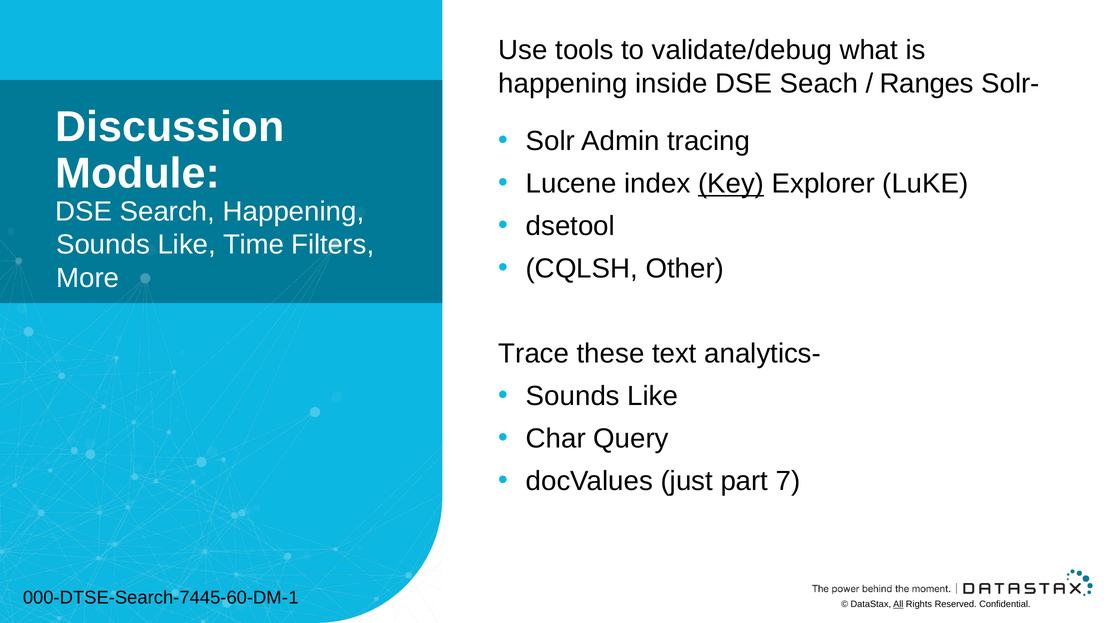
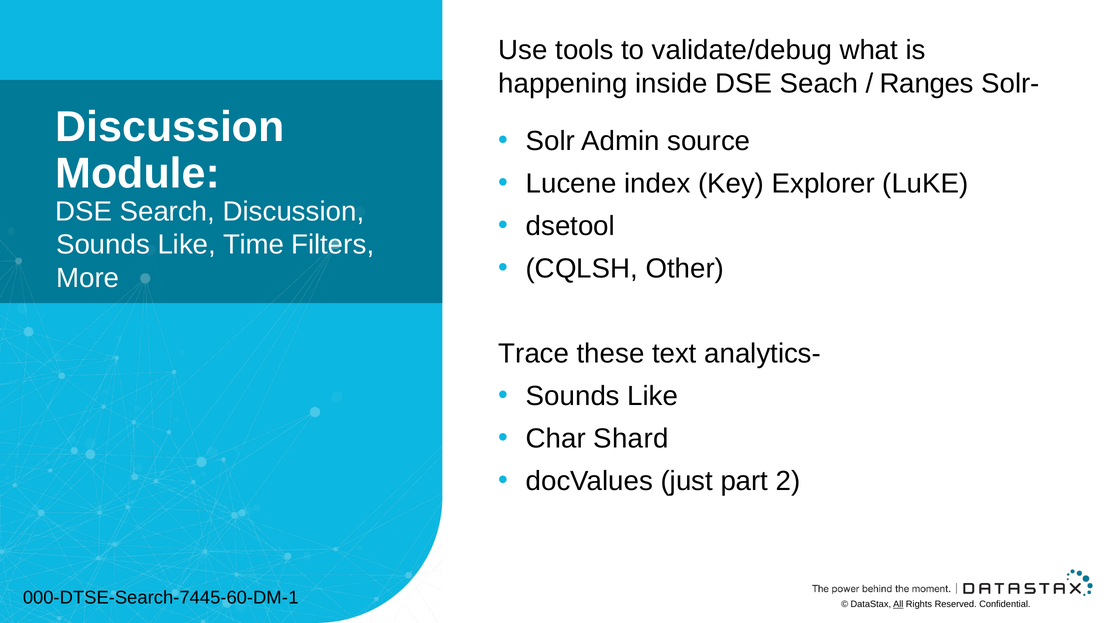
tracing: tracing -> source
Key underline: present -> none
Search Happening: Happening -> Discussion
Query: Query -> Shard
7: 7 -> 2
